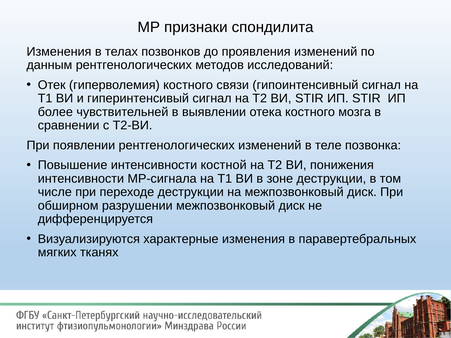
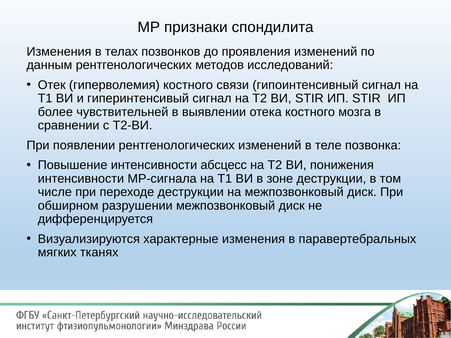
костной: костной -> абсцесс
